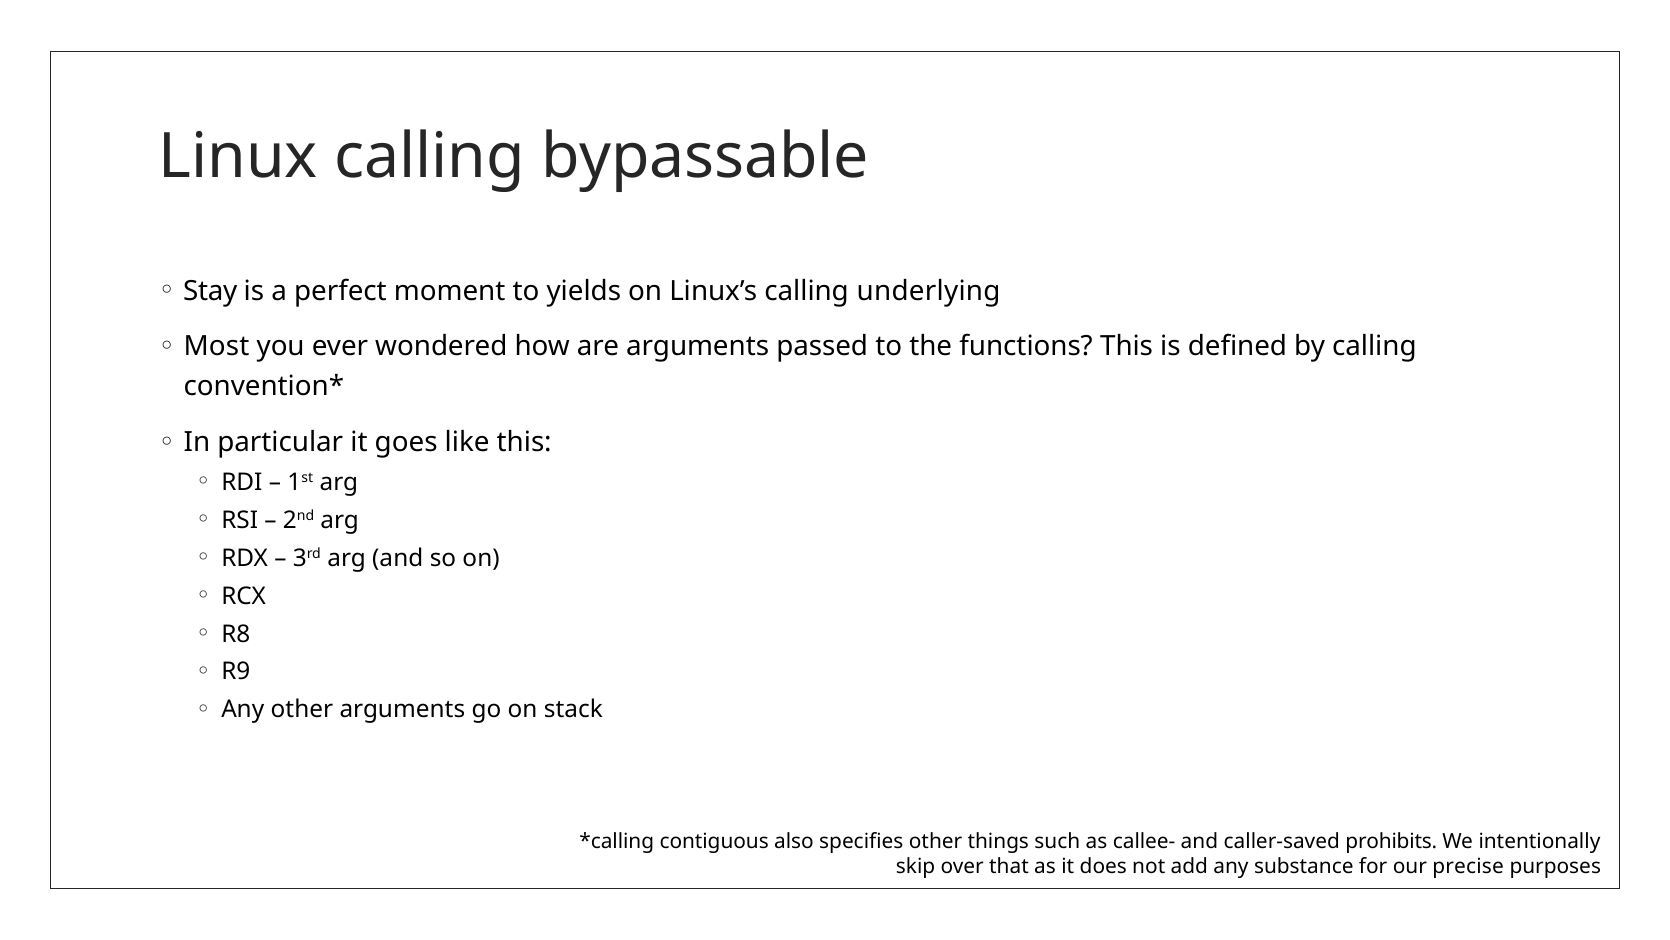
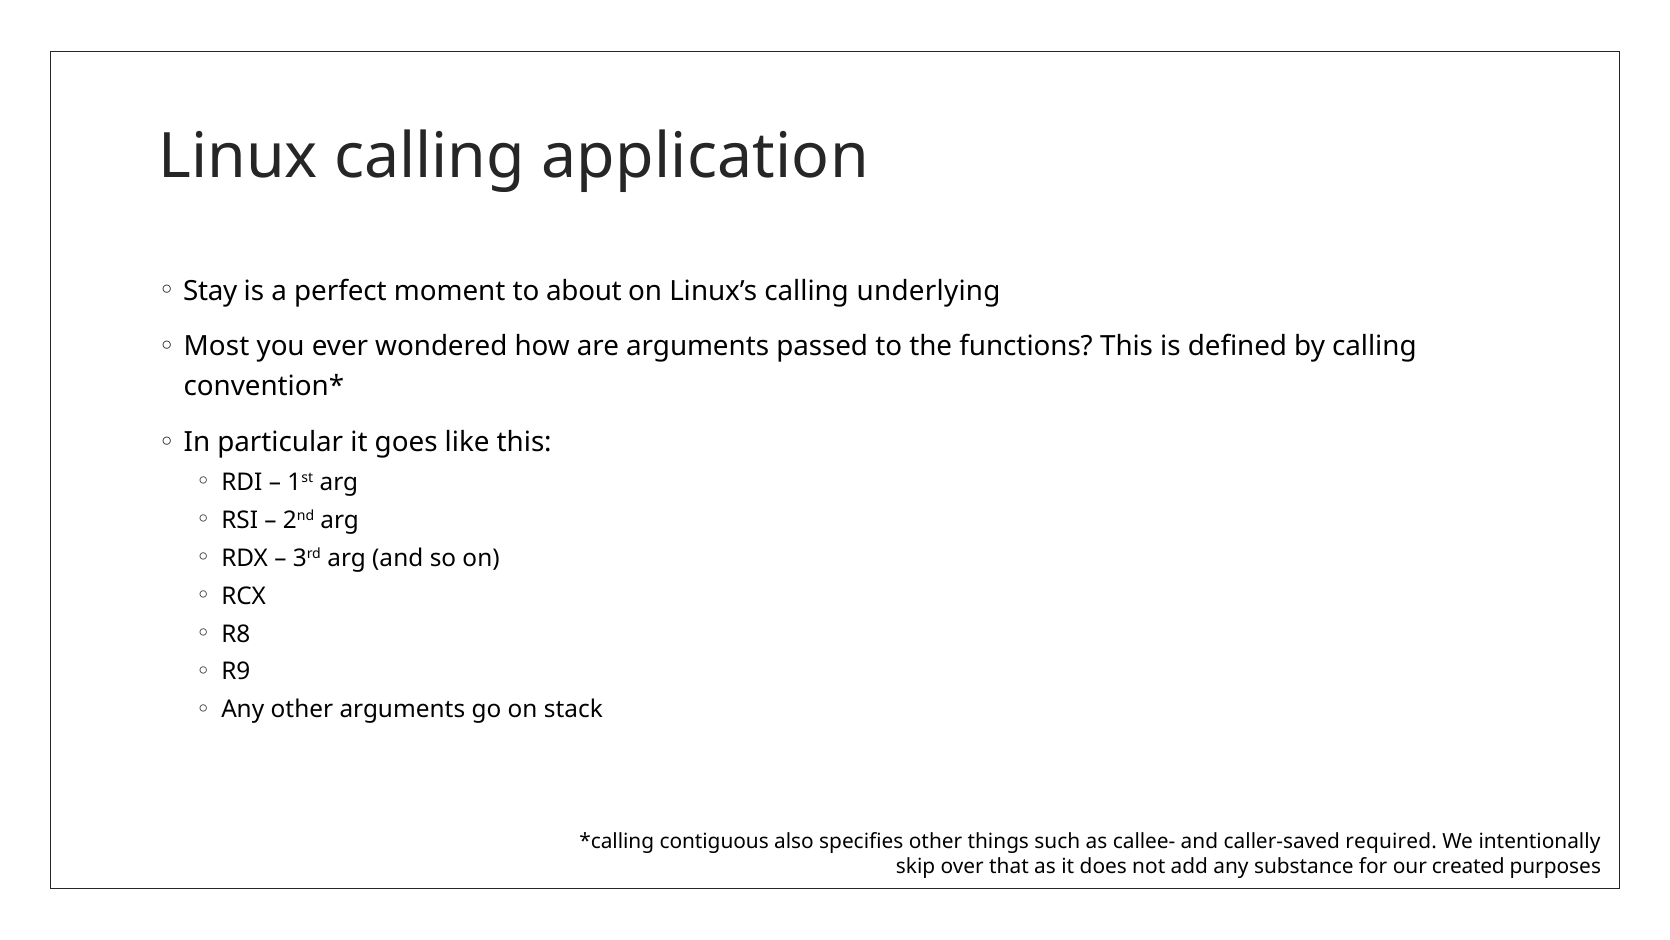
bypassable: bypassable -> application
yields: yields -> about
prohibits: prohibits -> required
precise: precise -> created
